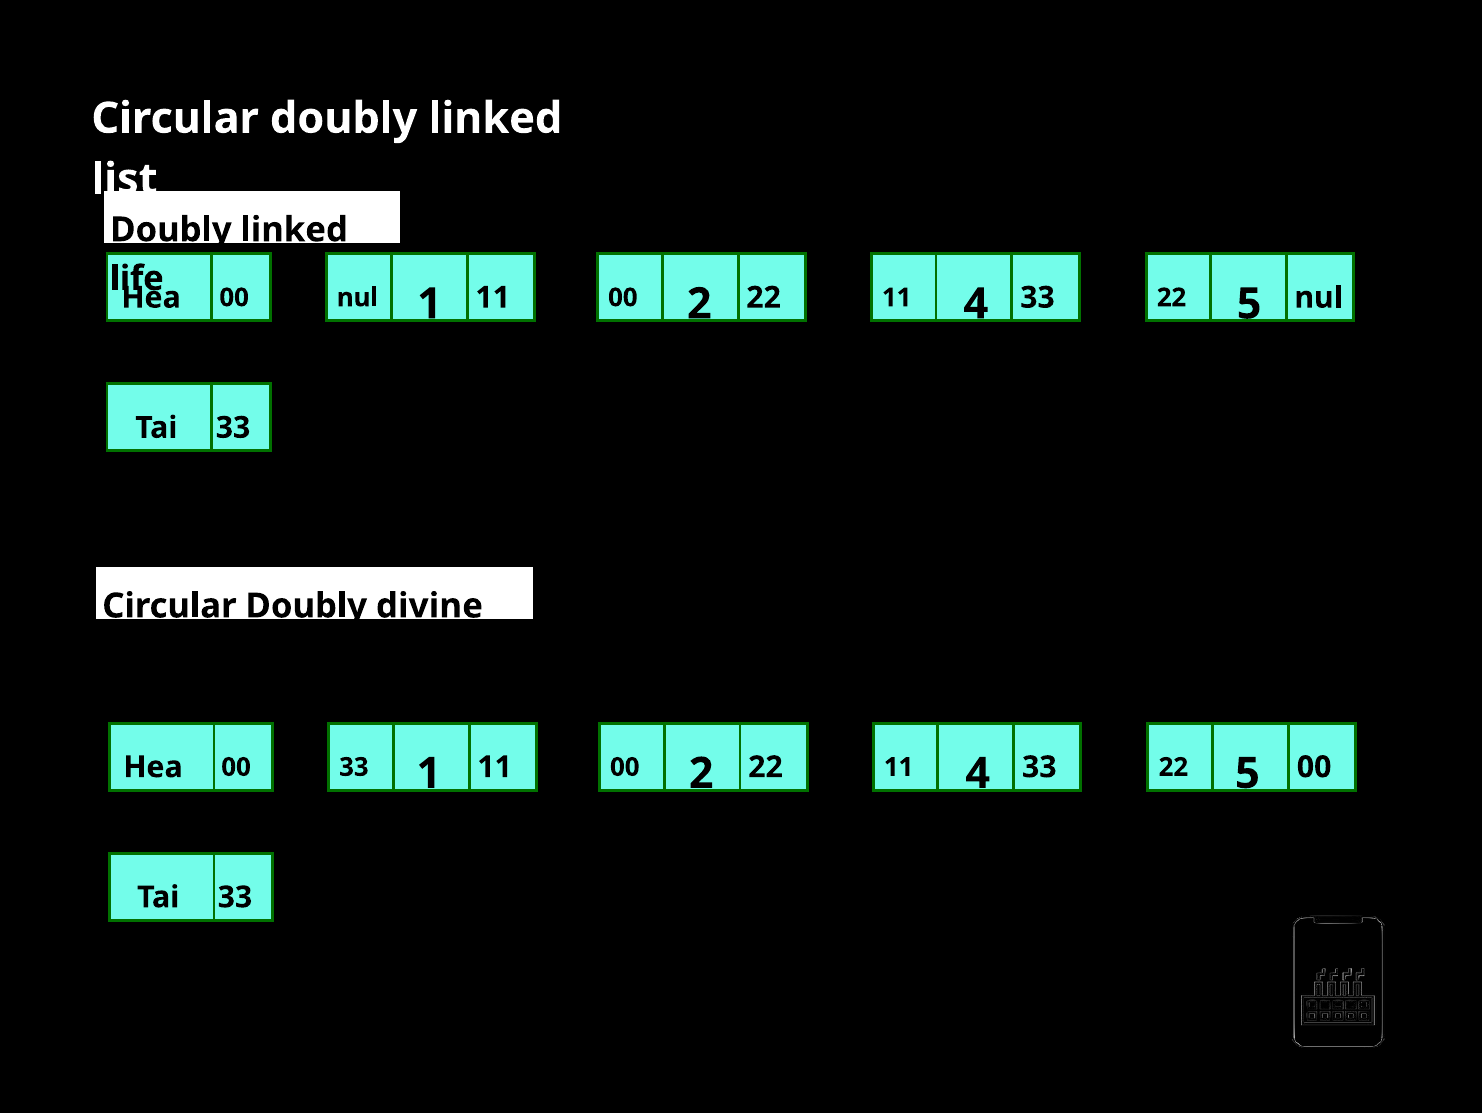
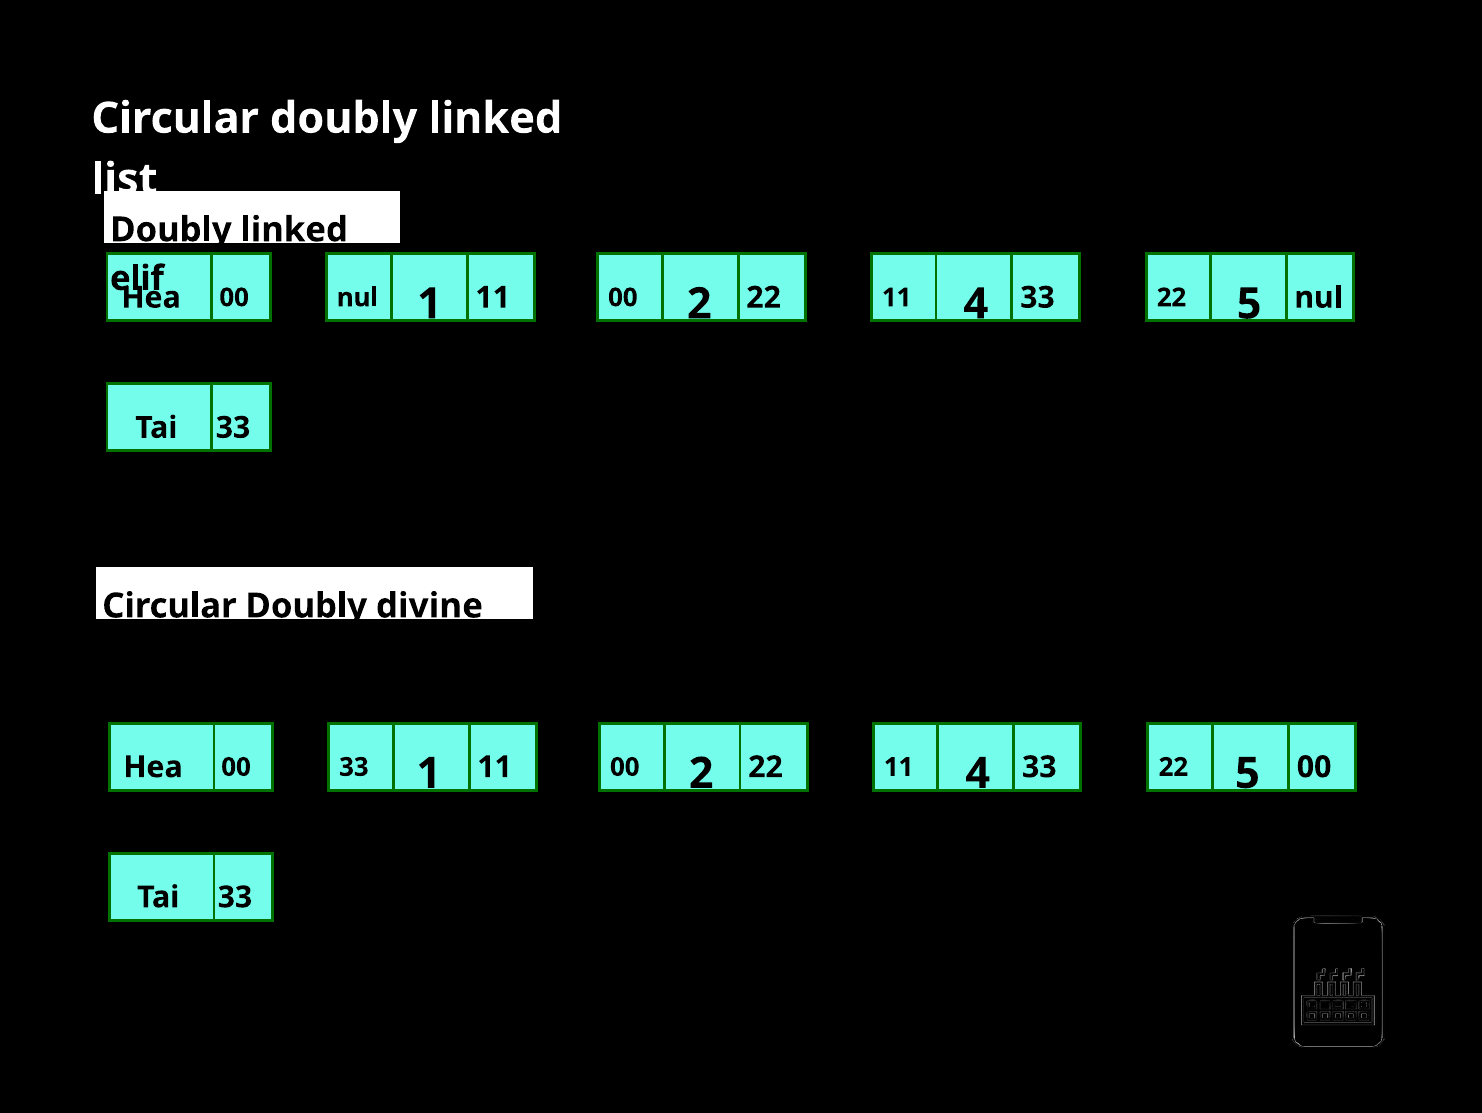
life: life -> elif
